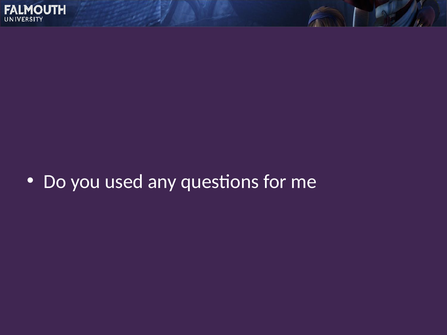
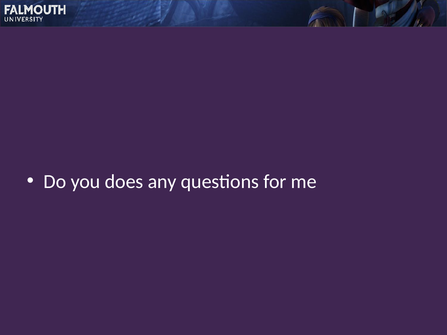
used: used -> does
